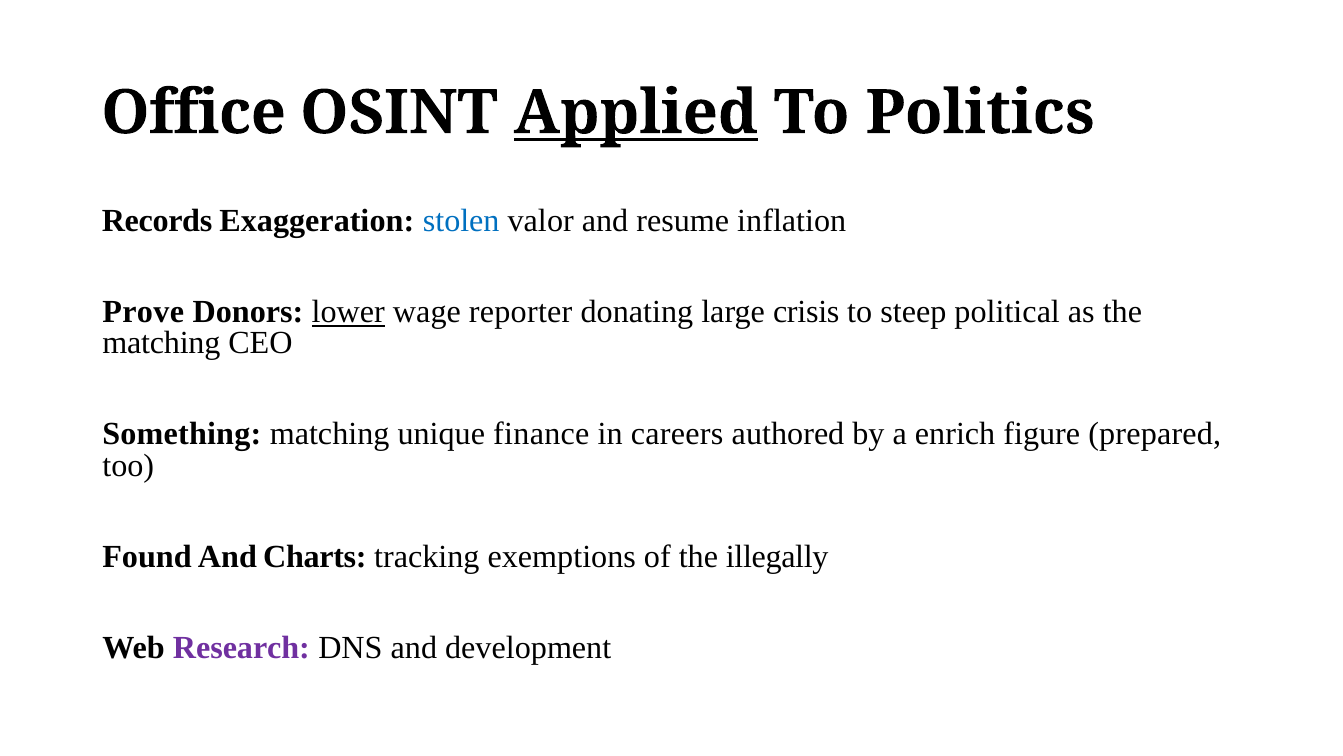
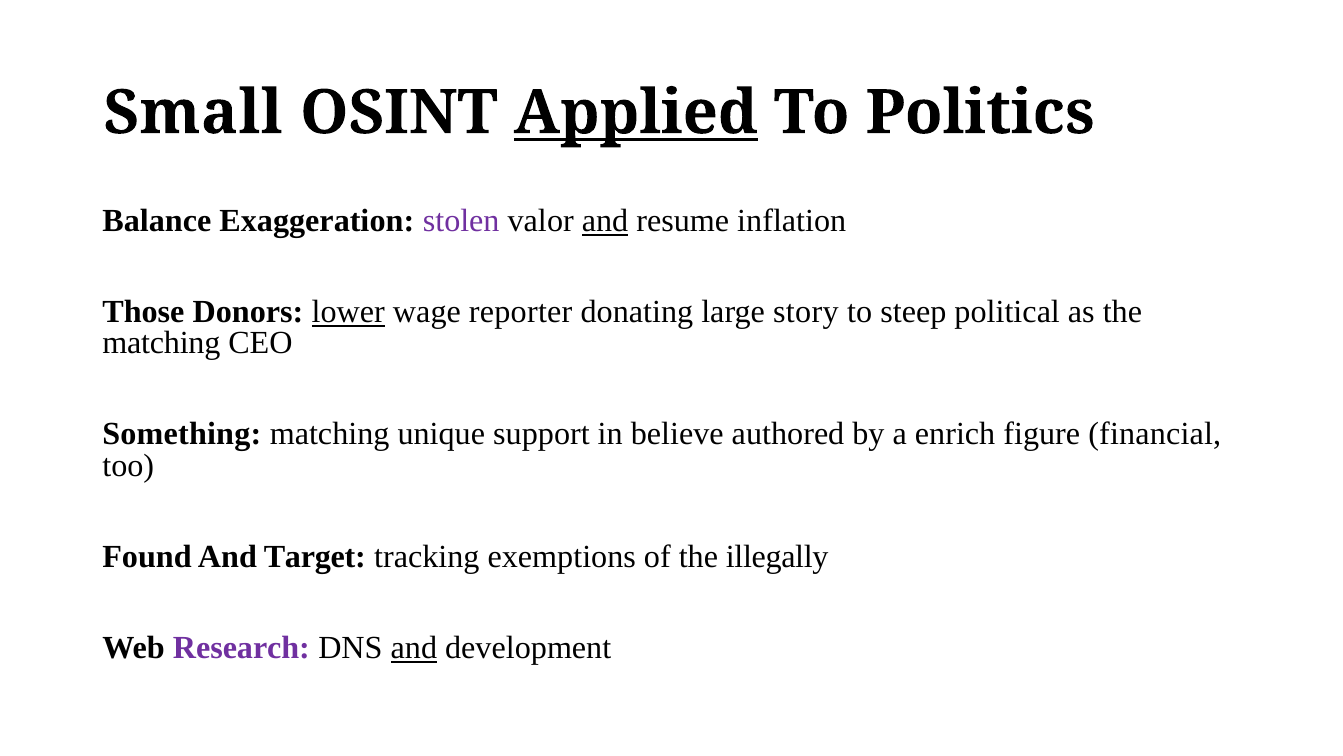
Office: Office -> Small
Records: Records -> Balance
stolen colour: blue -> purple
and at (605, 221) underline: none -> present
Prove: Prove -> Those
crisis: crisis -> story
finance: finance -> support
careers: careers -> believe
prepared: prepared -> financial
Charts: Charts -> Target
and at (414, 647) underline: none -> present
